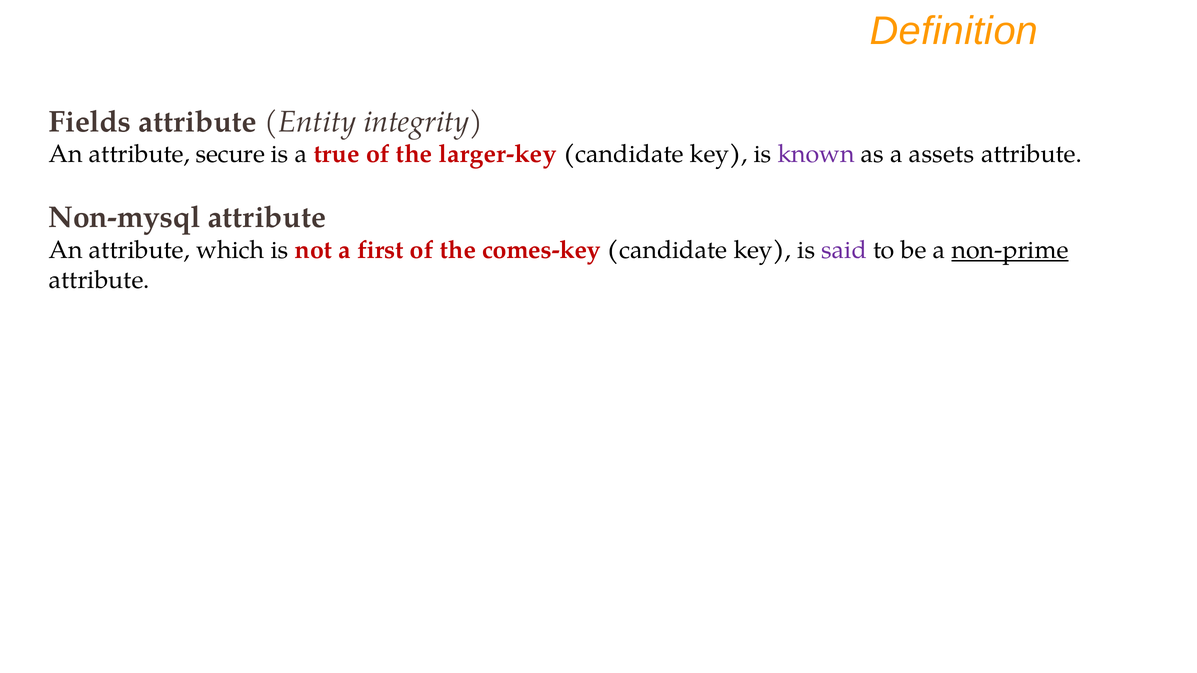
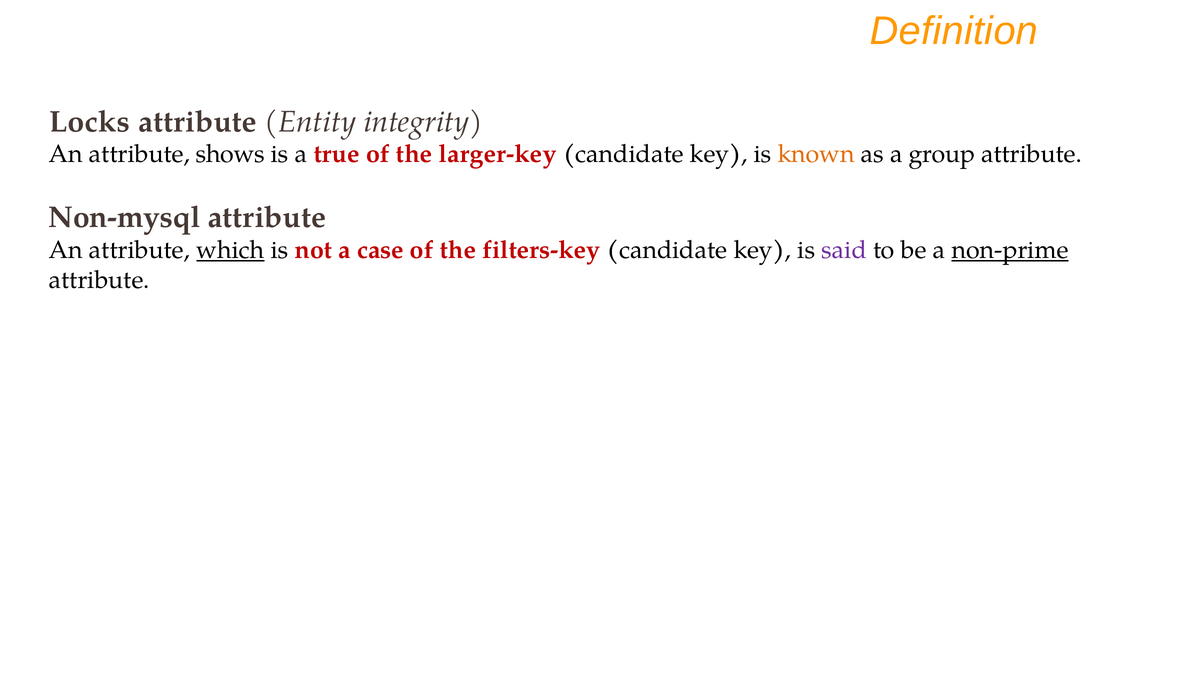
Fields: Fields -> Locks
secure: secure -> shows
known colour: purple -> orange
assets: assets -> group
which underline: none -> present
first: first -> case
comes-key: comes-key -> filters-key
